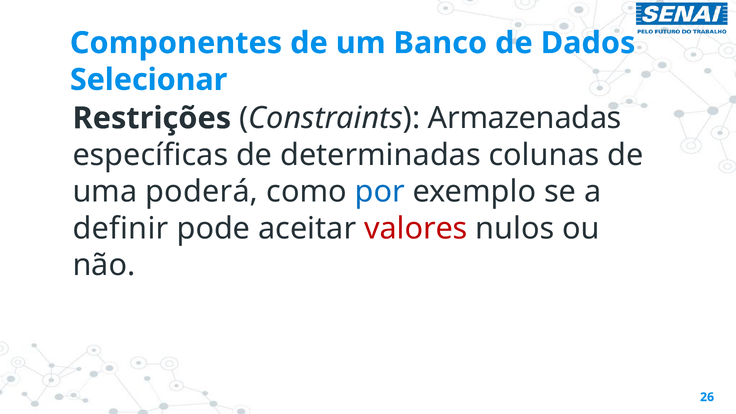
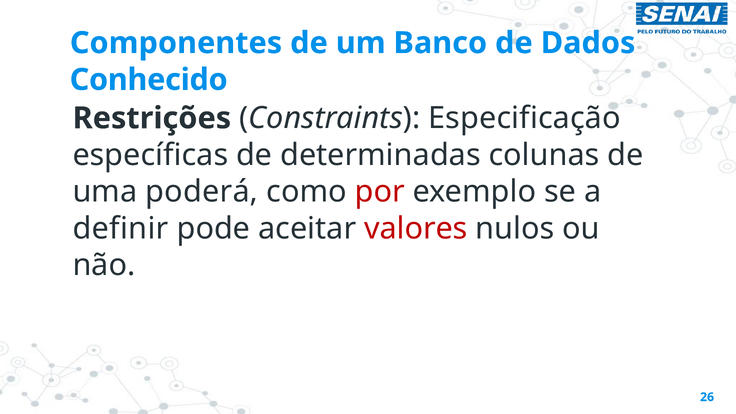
Selecionar: Selecionar -> Conhecido
Armazenadas: Armazenadas -> Especificação
por colour: blue -> red
